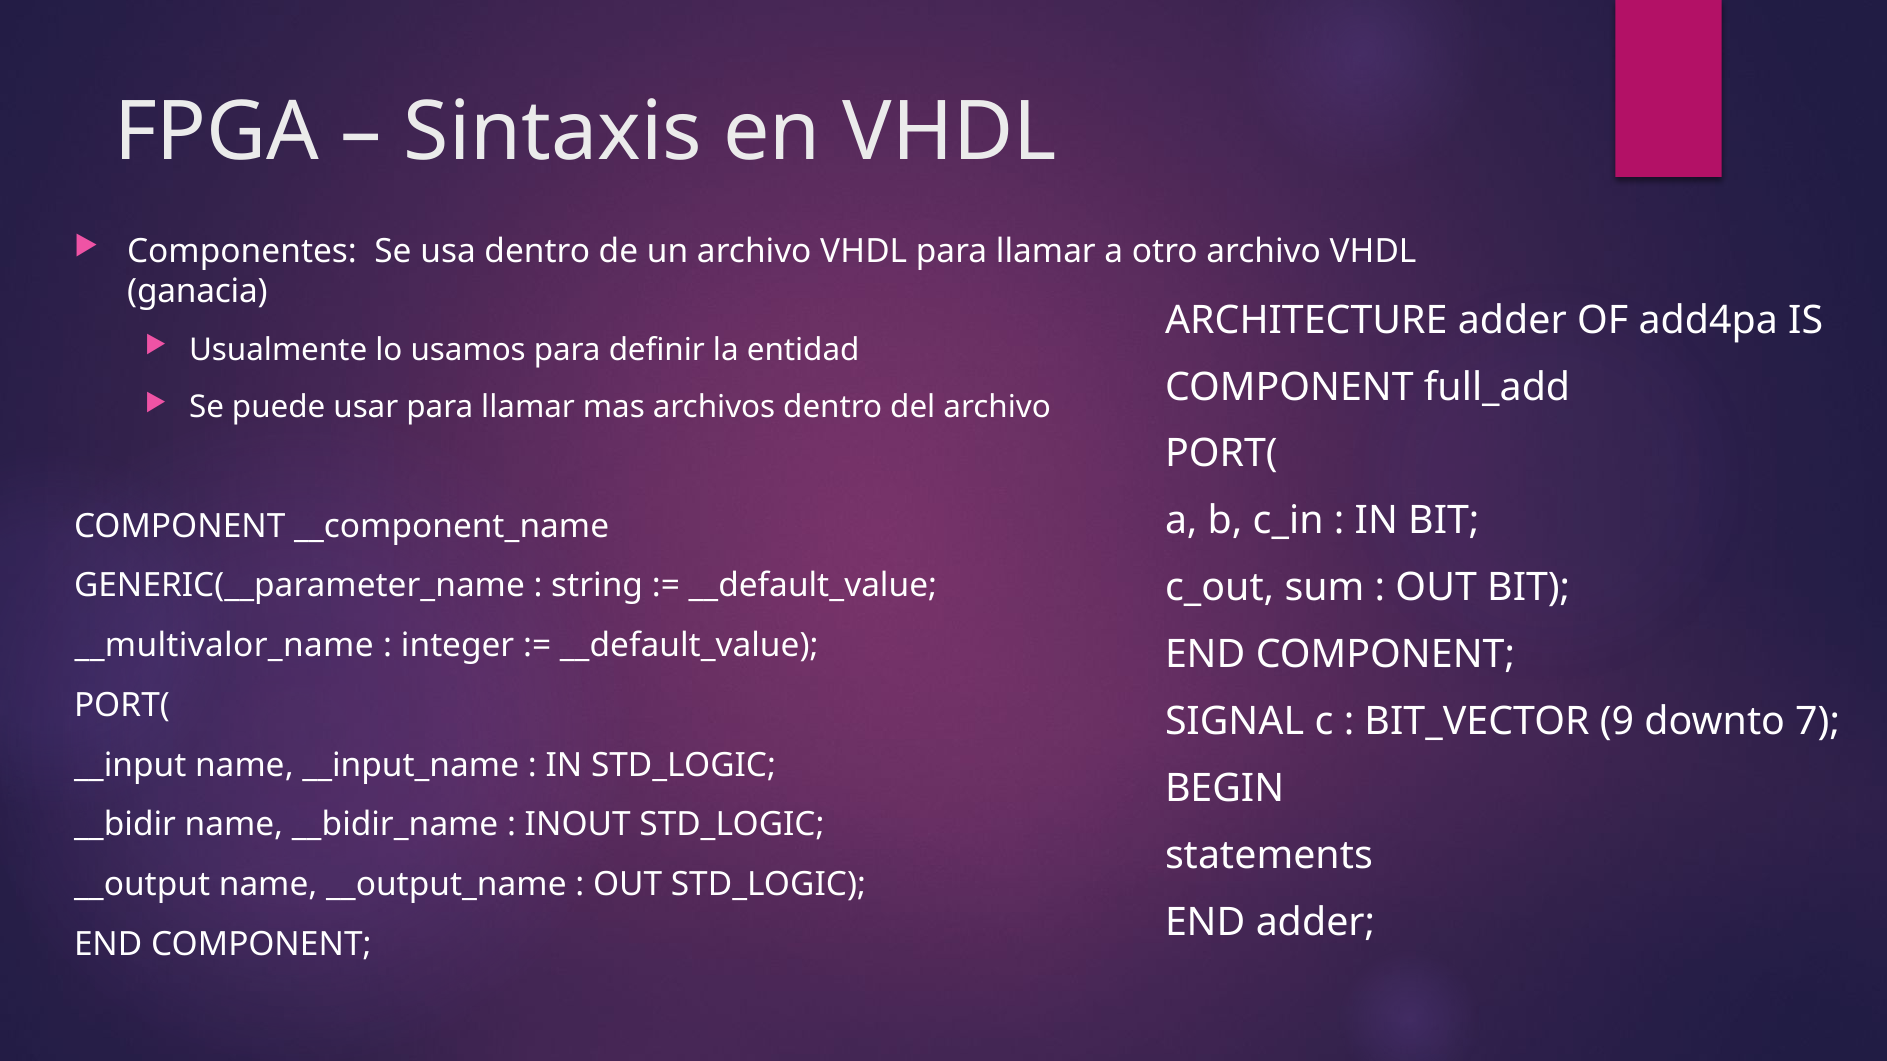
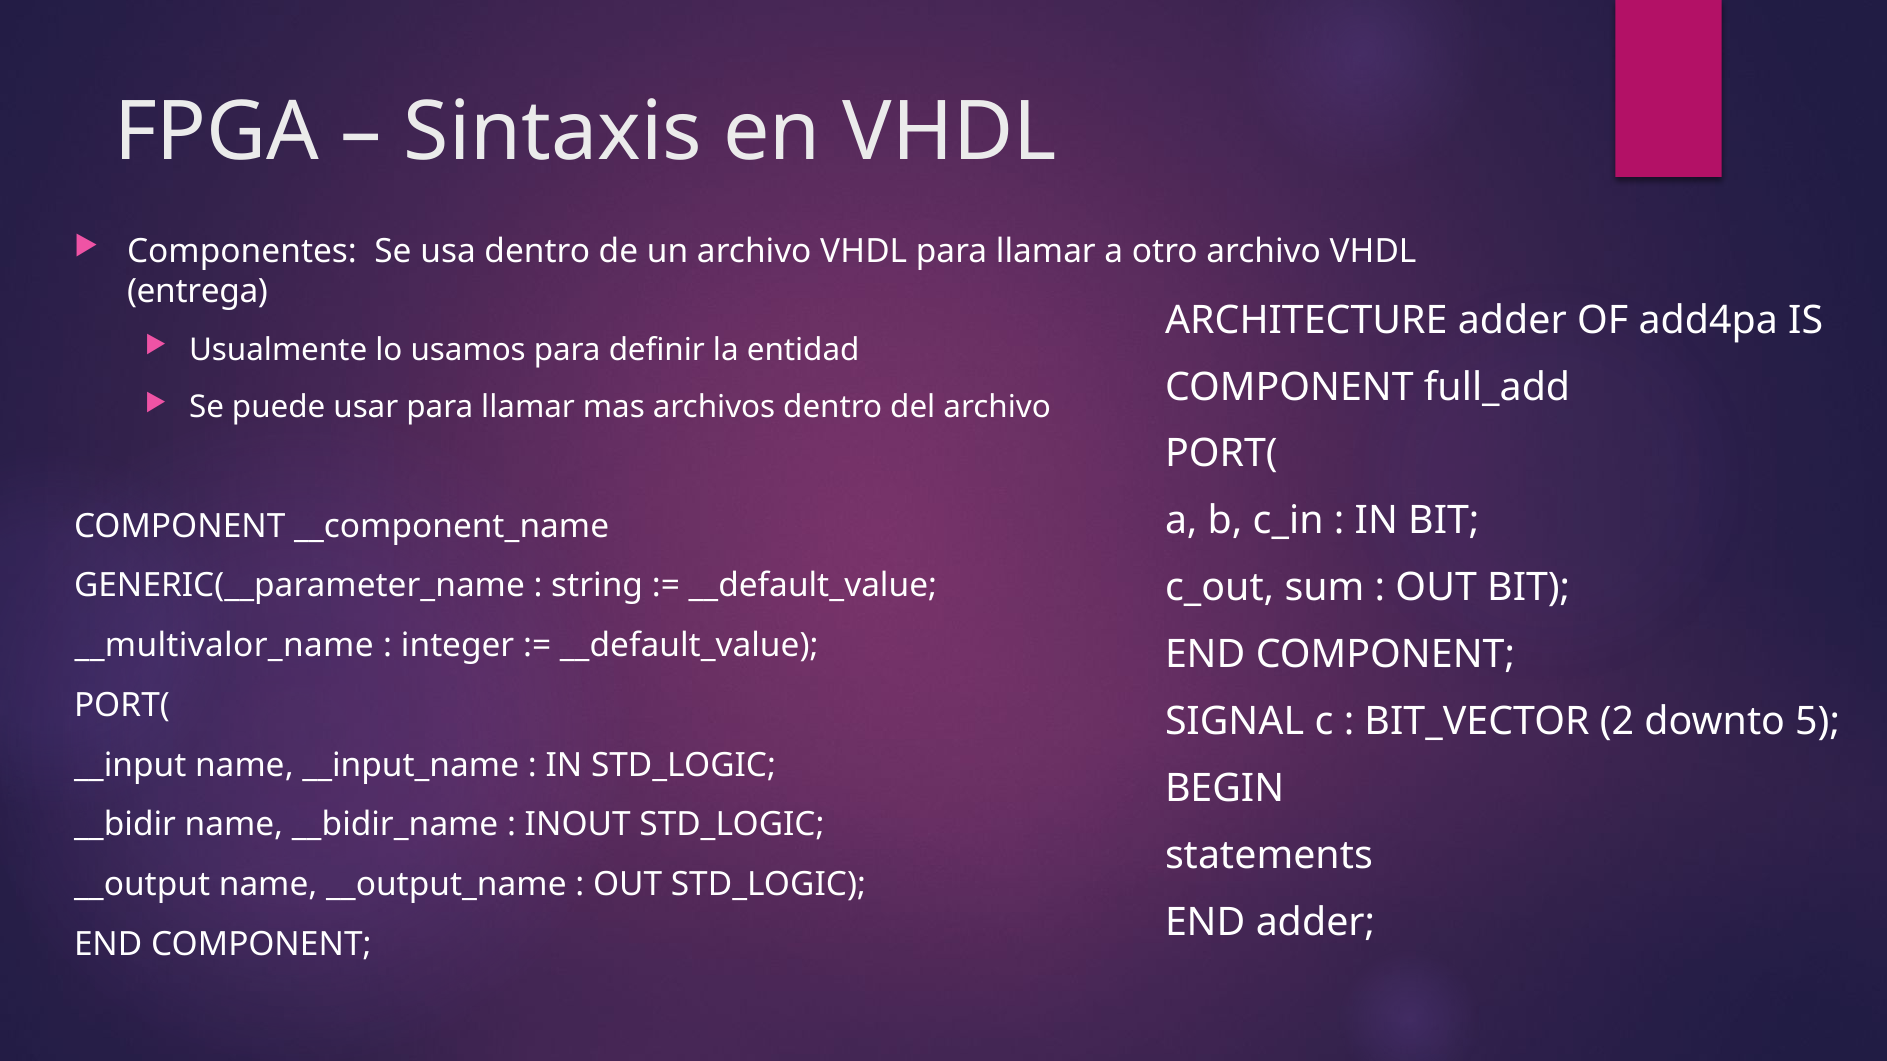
ganacia: ganacia -> entrega
9: 9 -> 2
7: 7 -> 5
